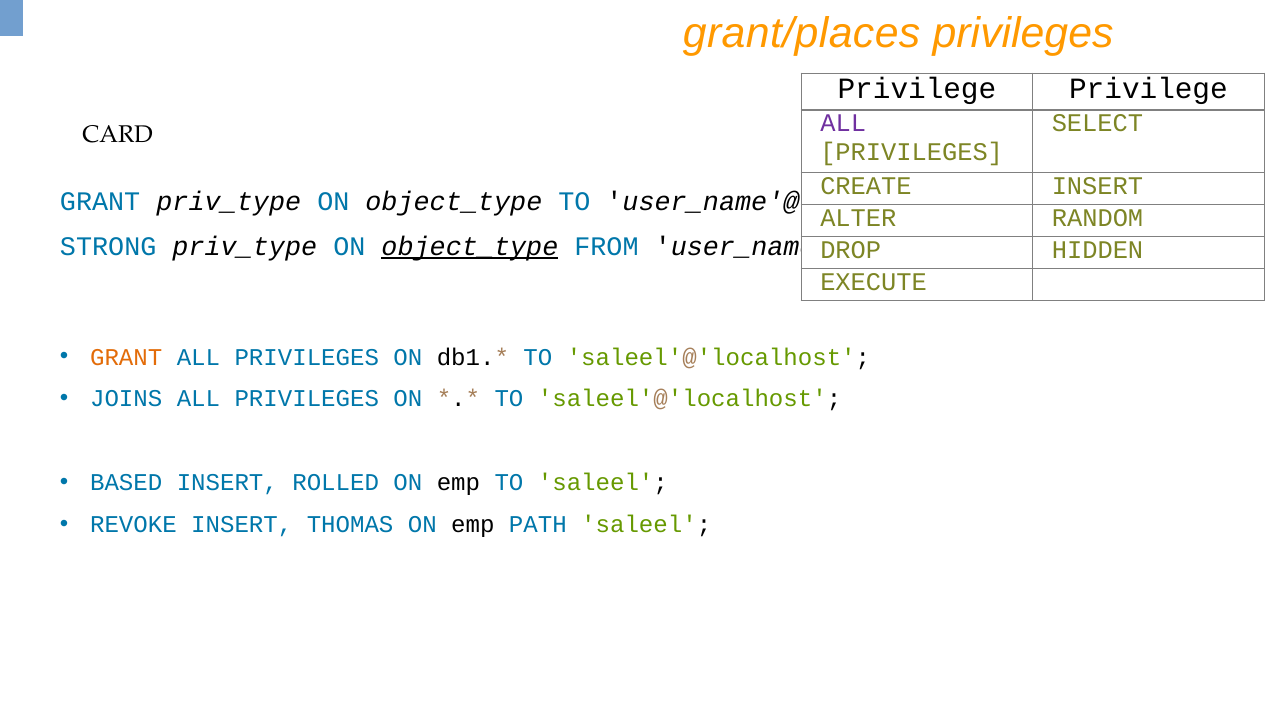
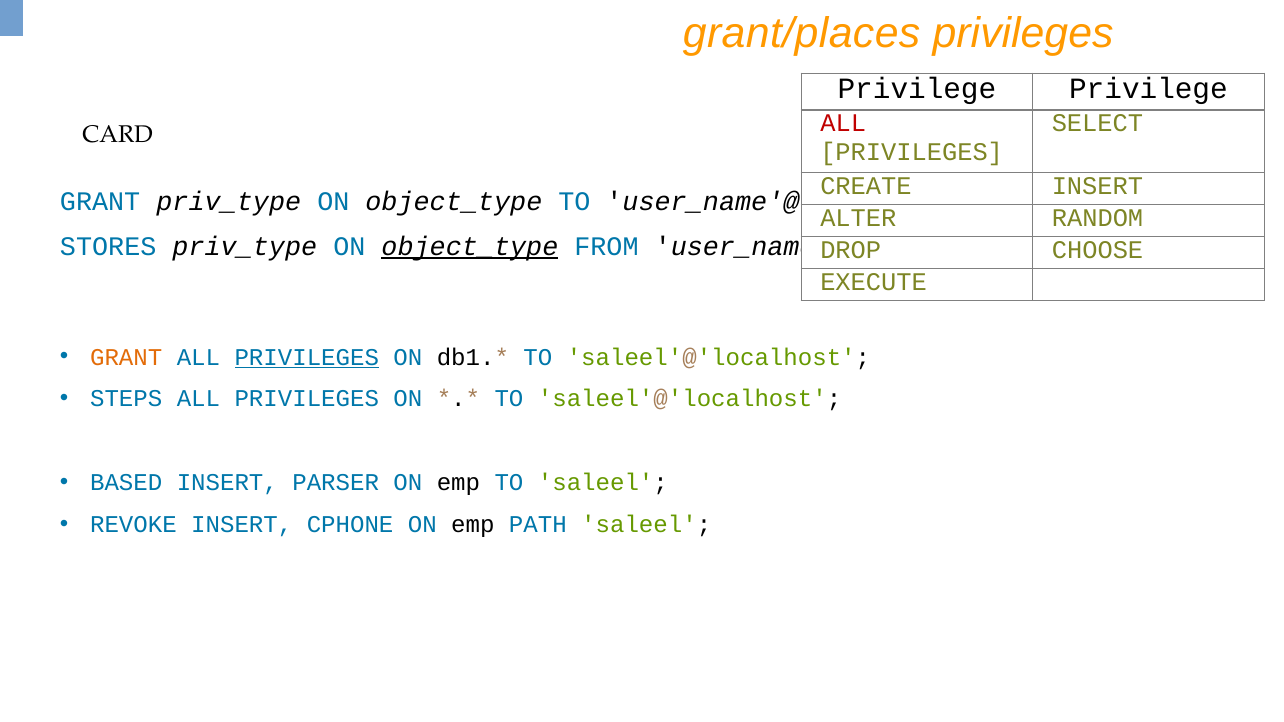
ALL at (843, 124) colour: purple -> red
STRONG: STRONG -> STORES
HIDDEN: HIDDEN -> CHOOSE
PRIVILEGES at (307, 357) underline: none -> present
JOINS: JOINS -> STEPS
ROLLED: ROLLED -> PARSER
THOMAS: THOMAS -> CPHONE
